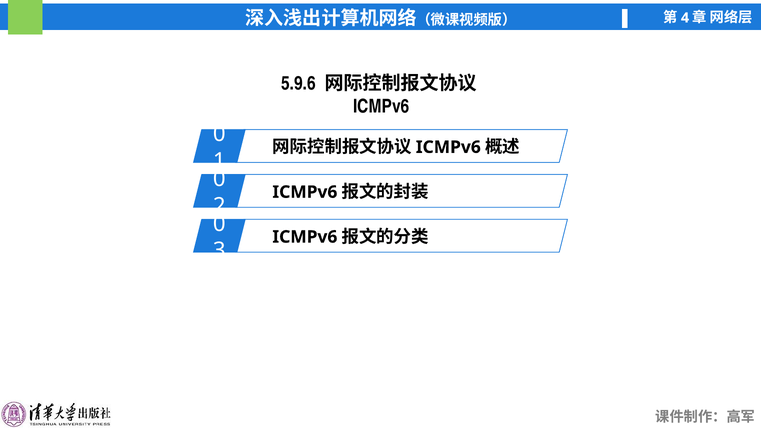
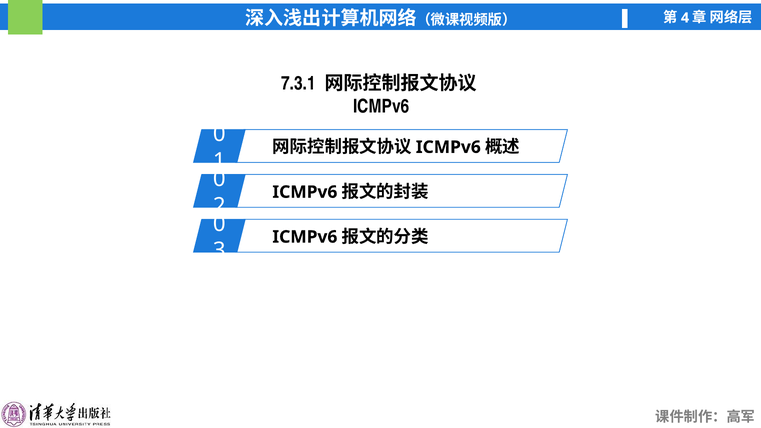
5.9.6: 5.9.6 -> 7.3.1
